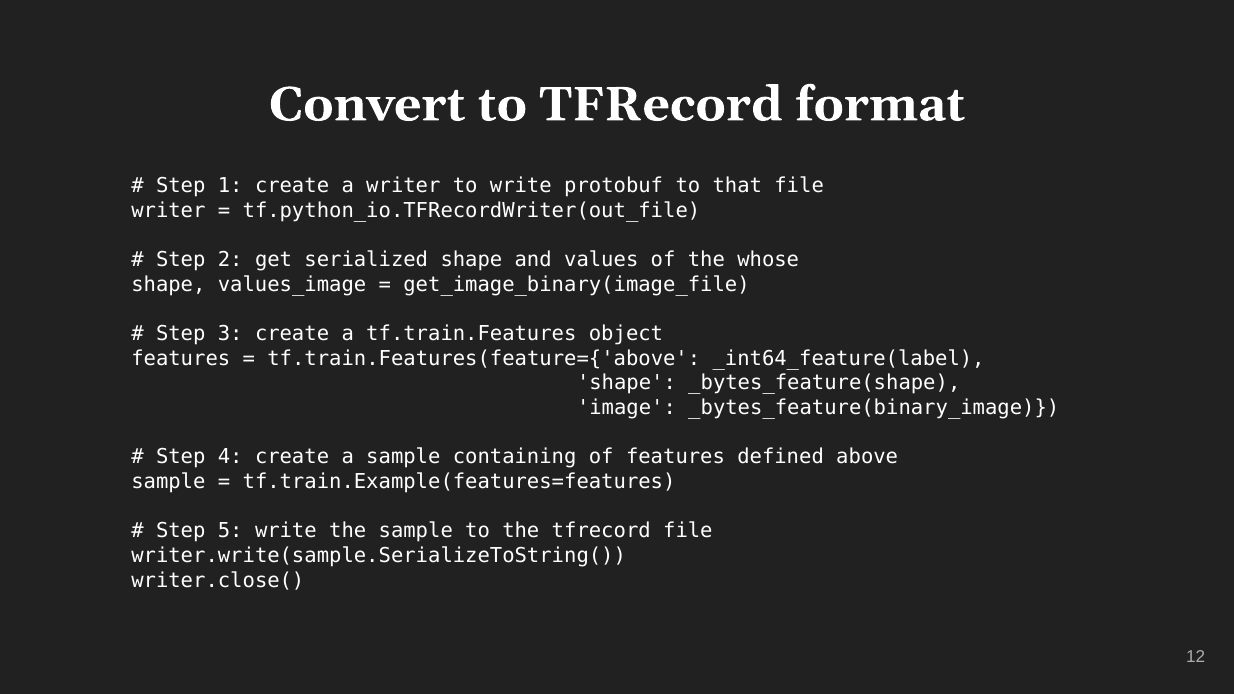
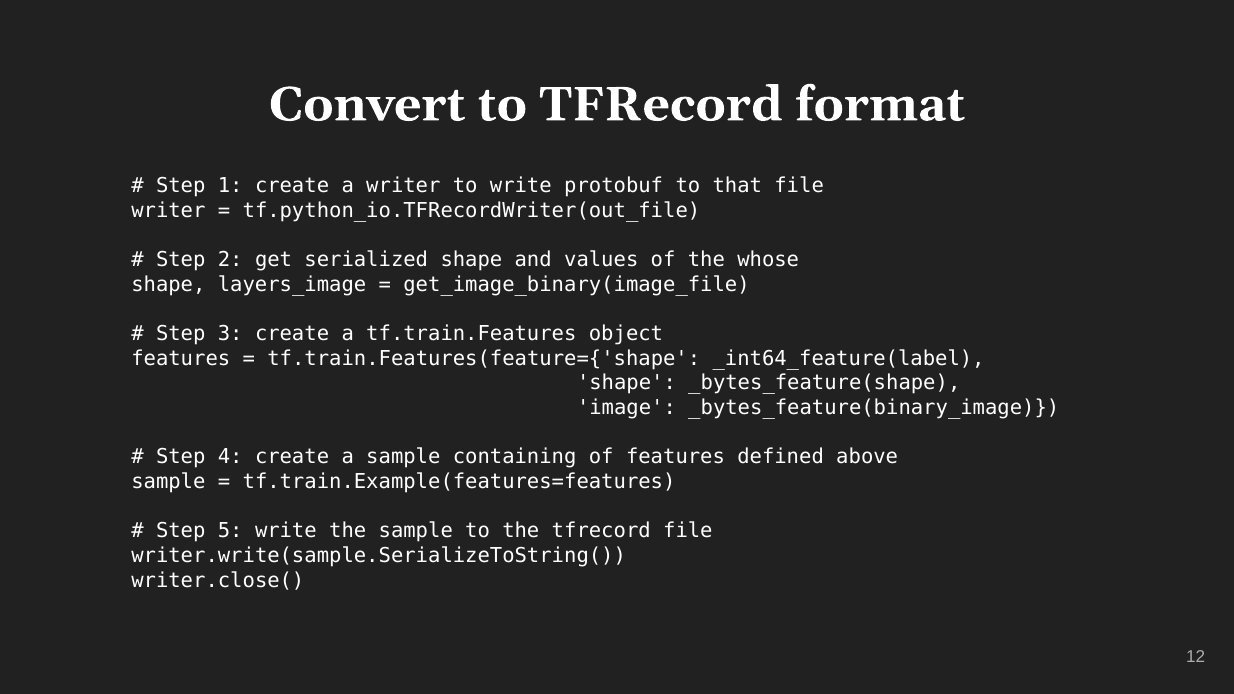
values_image: values_image -> layers_image
tf.train.Features(feature={'above: tf.train.Features(feature={'above -> tf.train.Features(feature={'shape
